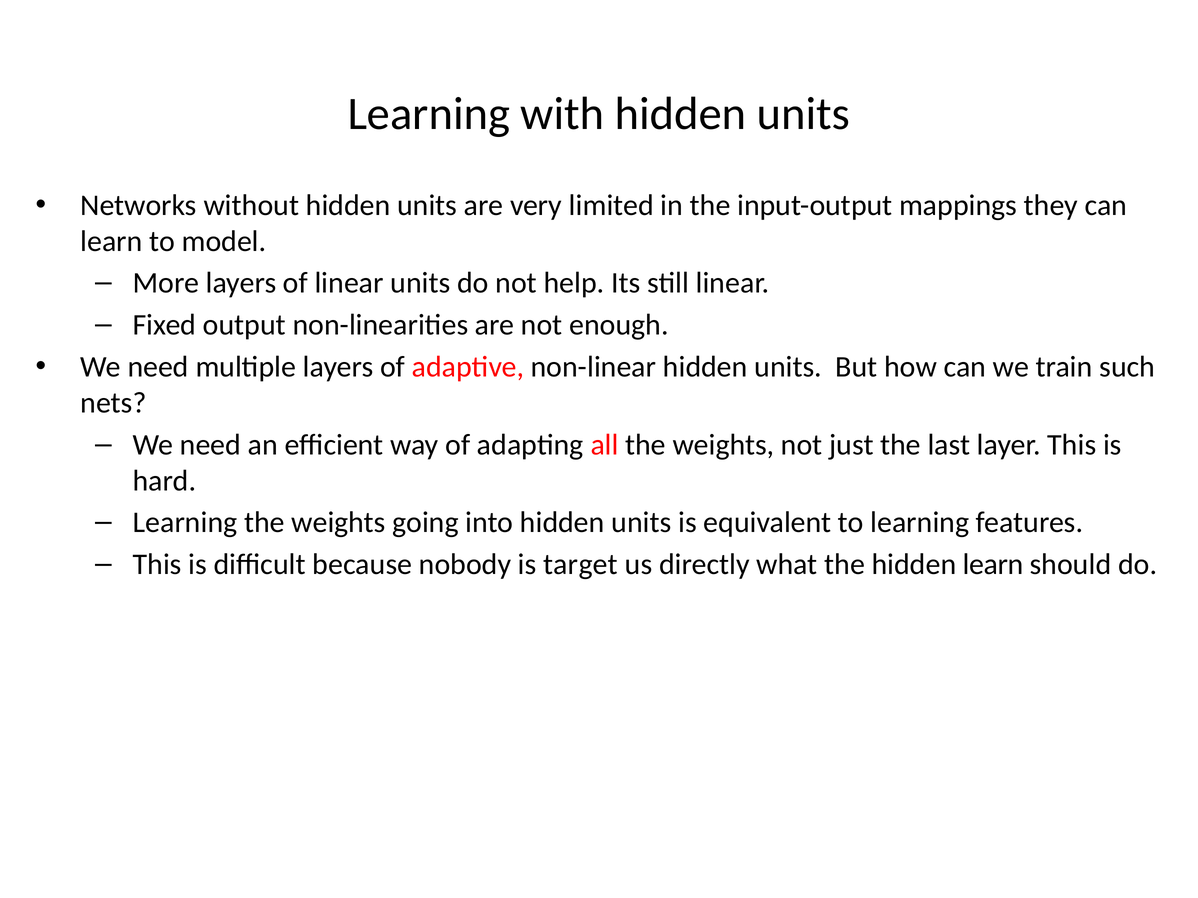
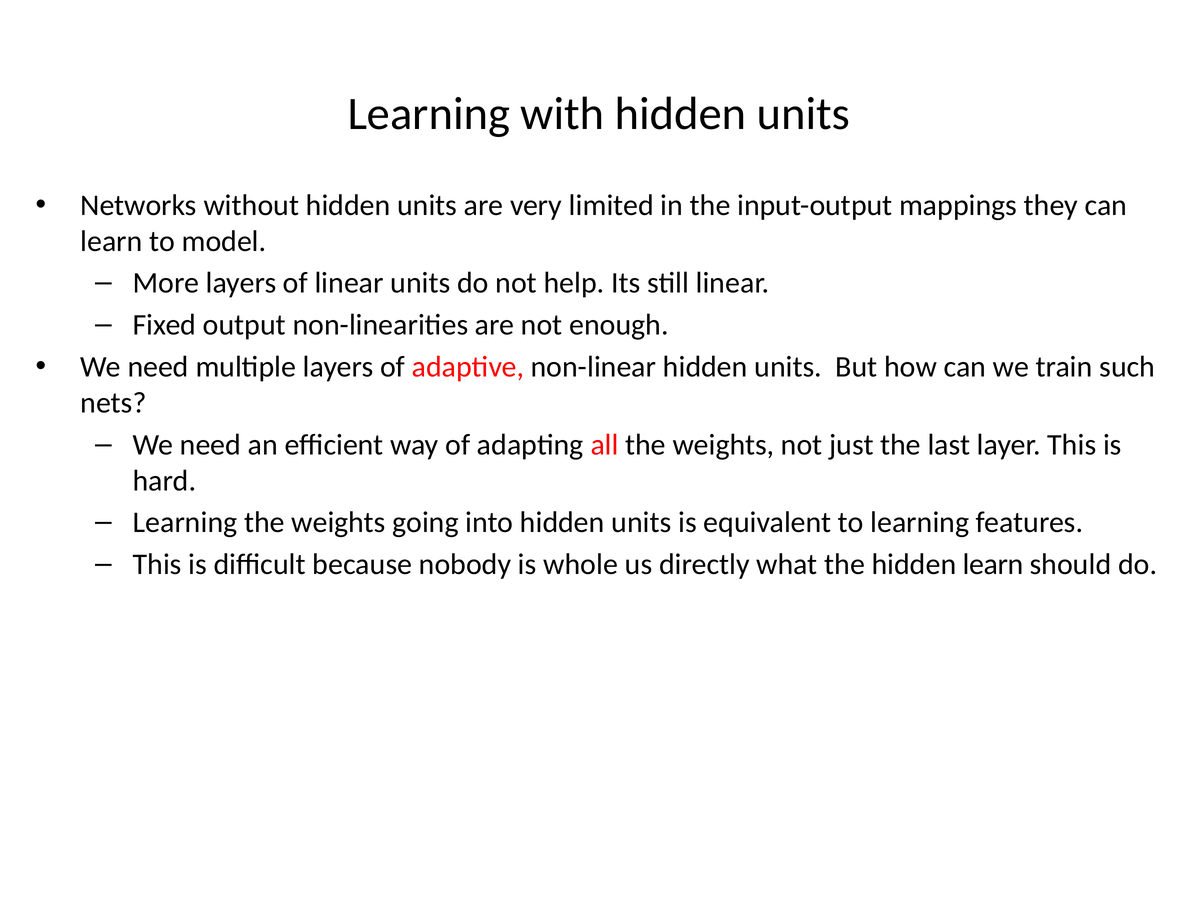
target: target -> whole
